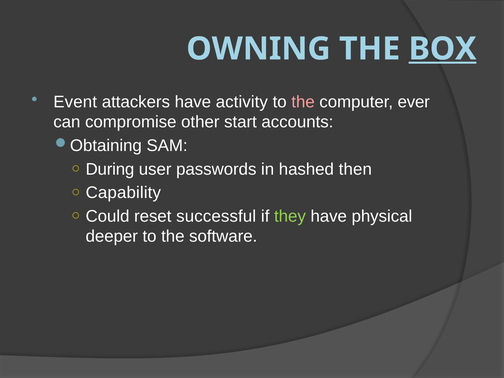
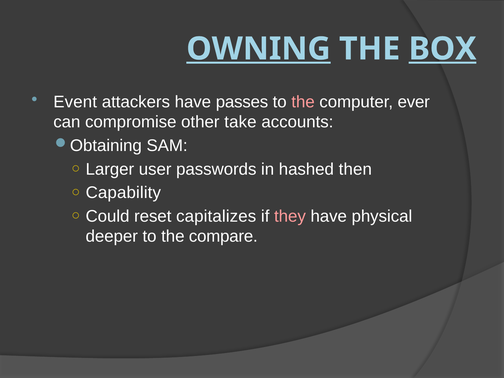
OWNING underline: none -> present
activity: activity -> passes
start: start -> take
During: During -> Larger
successful: successful -> capitalizes
they colour: light green -> pink
software: software -> compare
